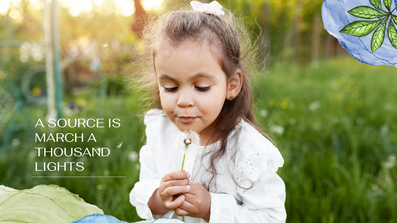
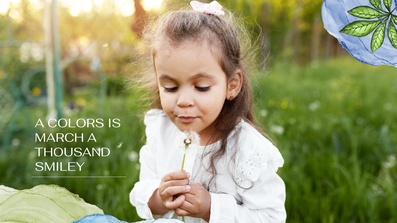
SOURCE: SOURCE -> COLORS
LIGHTS: LIGHTS -> SMILEY
